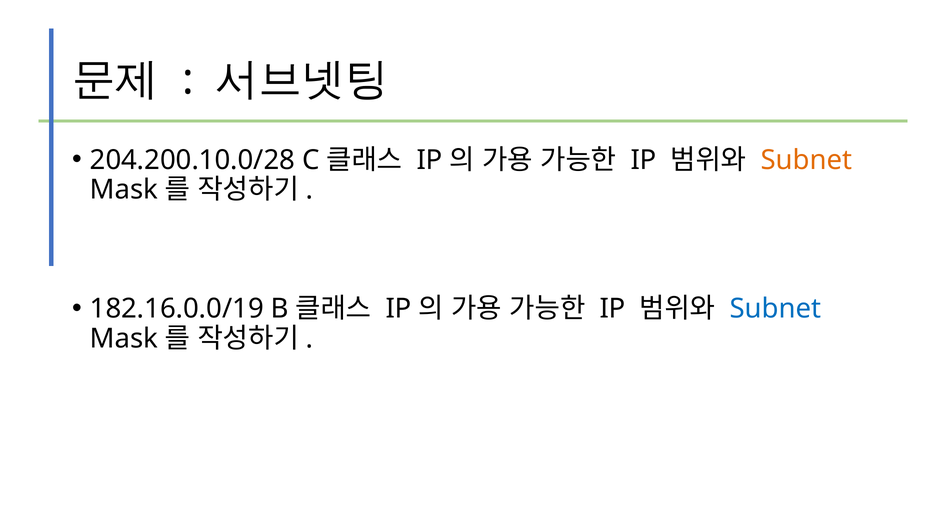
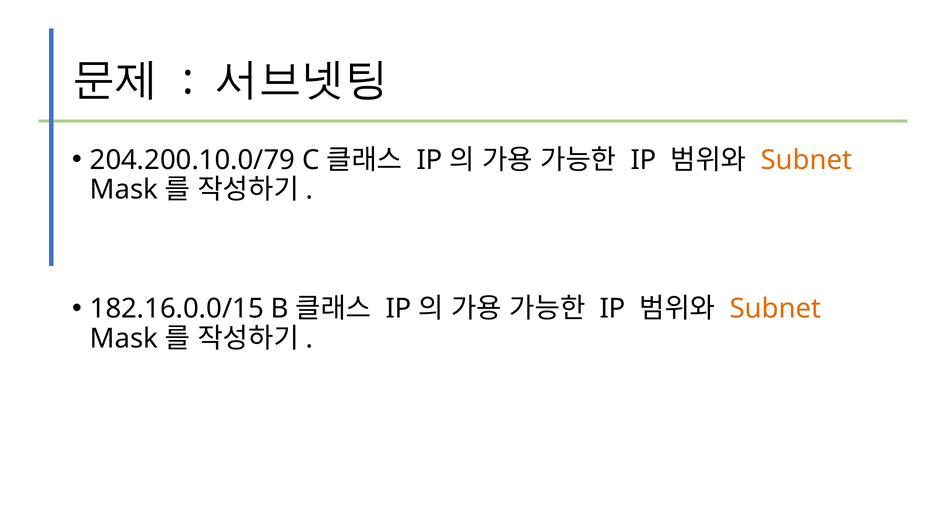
204.200.10.0/28: 204.200.10.0/28 -> 204.200.10.0/79
182.16.0.0/19: 182.16.0.0/19 -> 182.16.0.0/15
Subnet at (775, 308) colour: blue -> orange
